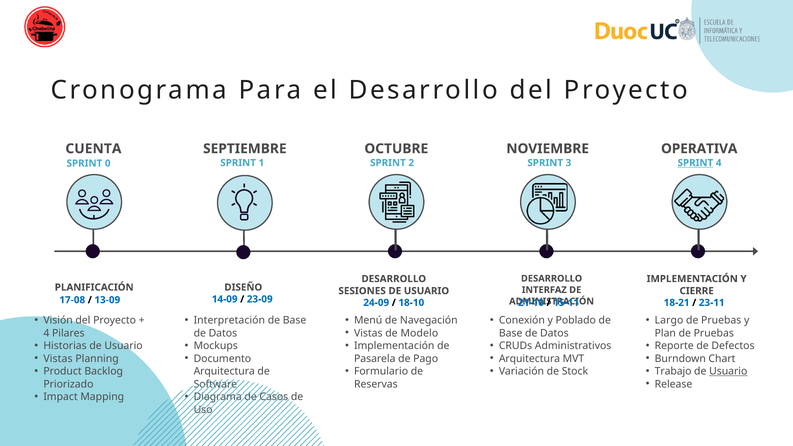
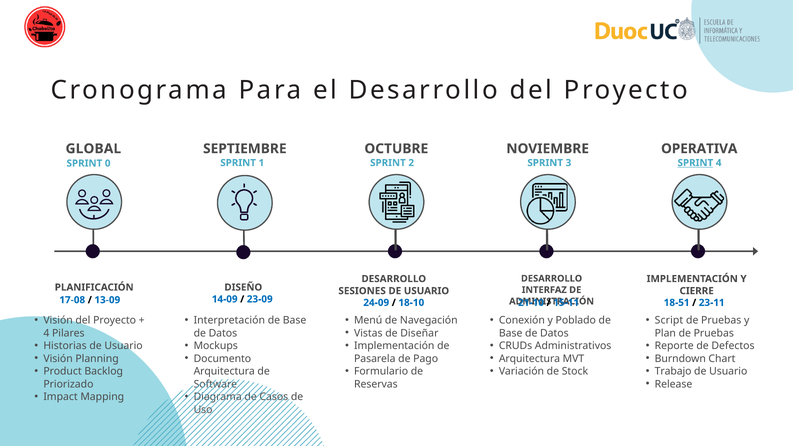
CUENTA: CUENTA -> GLOBAL
18-21: 18-21 -> 18-51
Largo: Largo -> Script
Modelo: Modelo -> Diseñar
Vistas at (58, 359): Vistas -> Visión
Usuario at (728, 371) underline: present -> none
